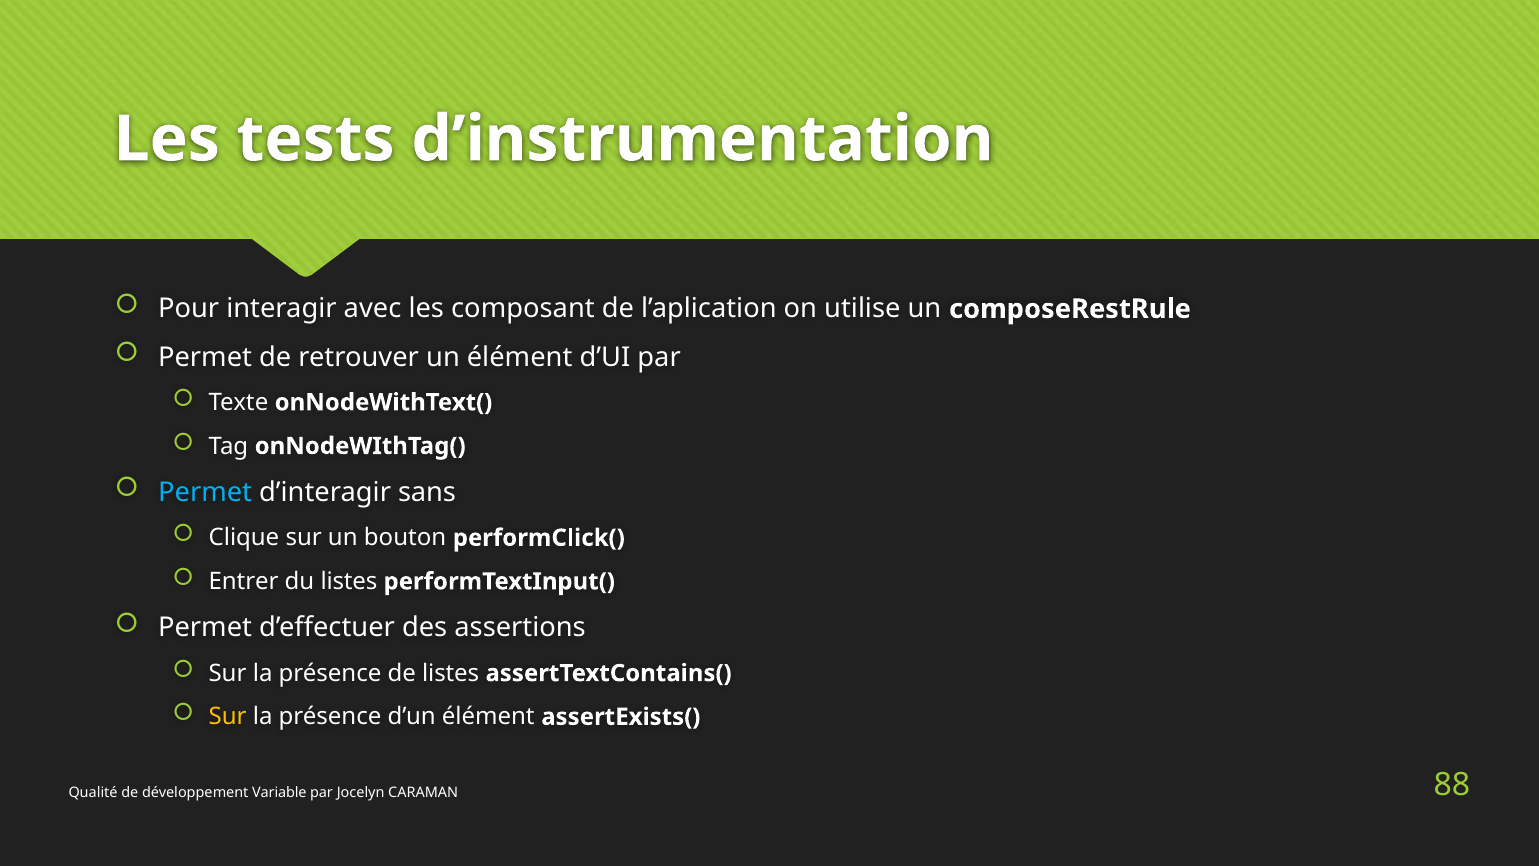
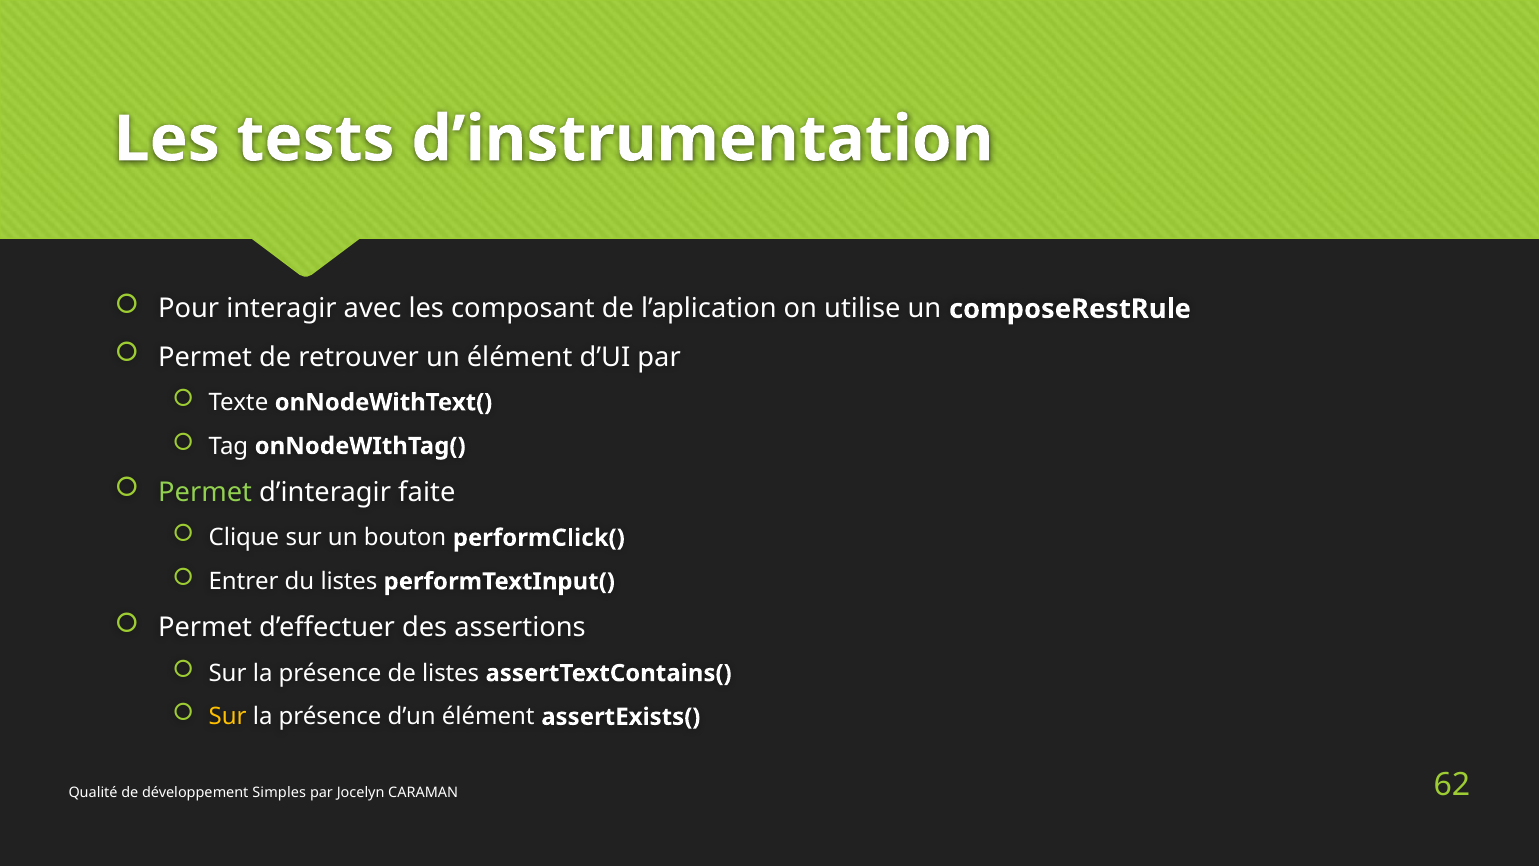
Permet at (205, 492) colour: light blue -> light green
sans: sans -> faite
Variable: Variable -> Simples
88: 88 -> 62
